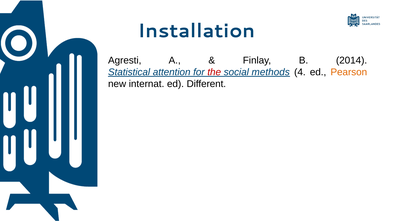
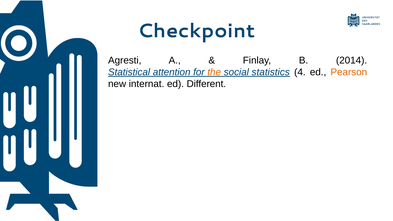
Installation: Installation -> Checkpoint
the colour: red -> orange
methods: methods -> statistics
